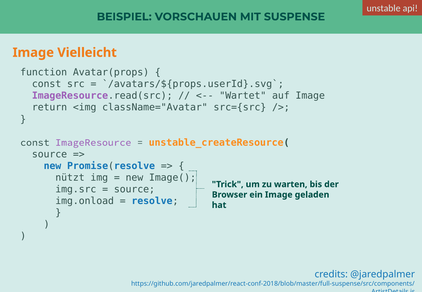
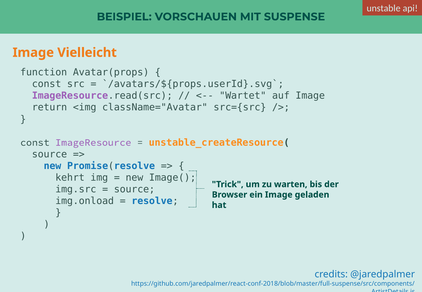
nützt: nützt -> kehrt
